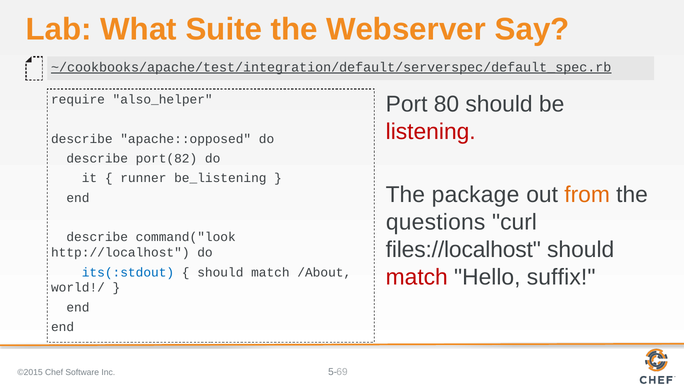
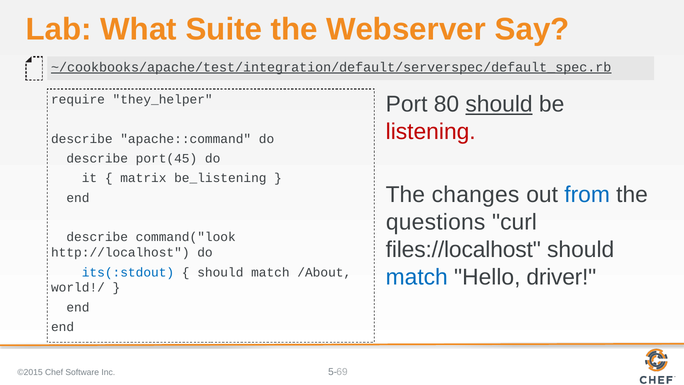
should at (499, 104) underline: none -> present
also_helper: also_helper -> they_helper
apache::opposed: apache::opposed -> apache::command
port(82: port(82 -> port(45
runner: runner -> matrix
package: package -> changes
from colour: orange -> blue
match at (417, 277) colour: red -> blue
suffix: suffix -> driver
